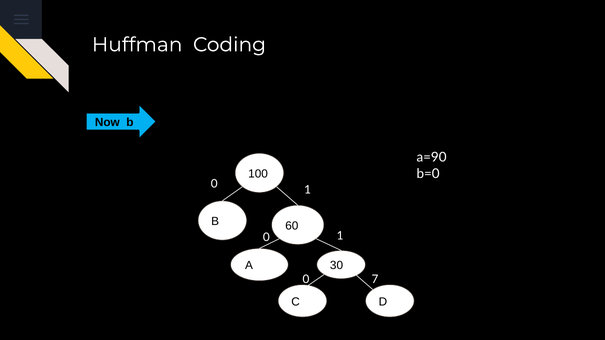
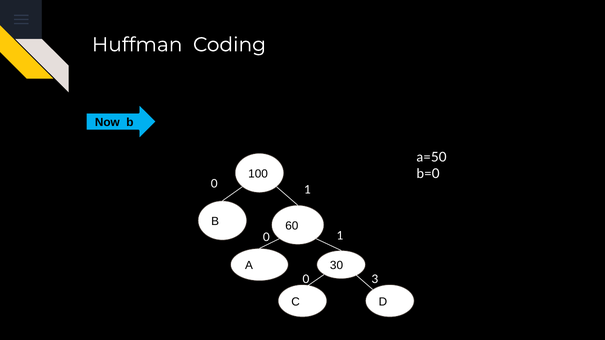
a=90: a=90 -> a=50
7: 7 -> 3
